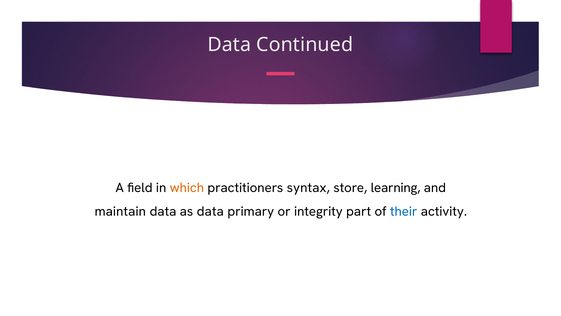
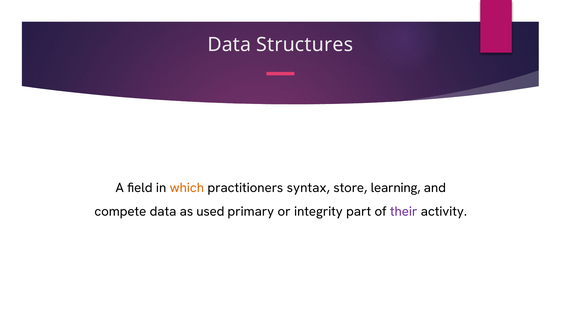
Continued: Continued -> Structures
maintain: maintain -> compete
as data: data -> used
their colour: blue -> purple
